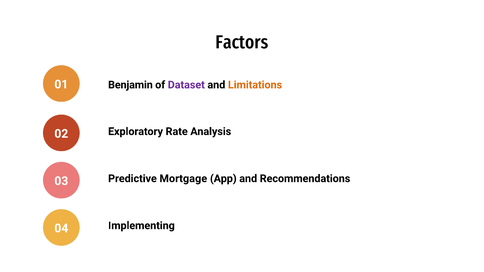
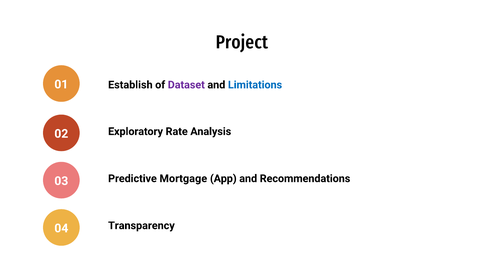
Factors: Factors -> Project
Benjamin: Benjamin -> Establish
Limitations colour: orange -> blue
Implementing: Implementing -> Transparency
